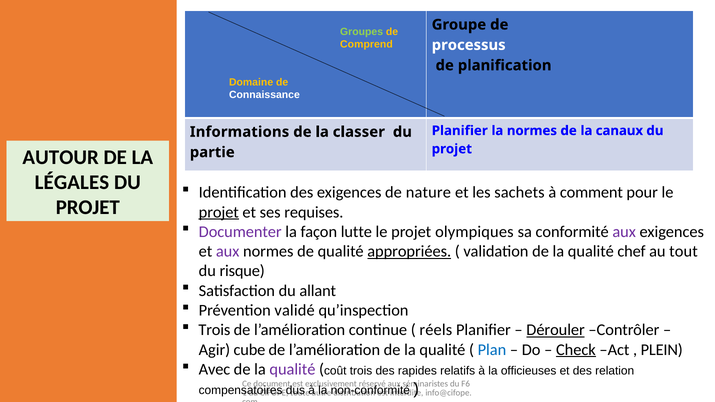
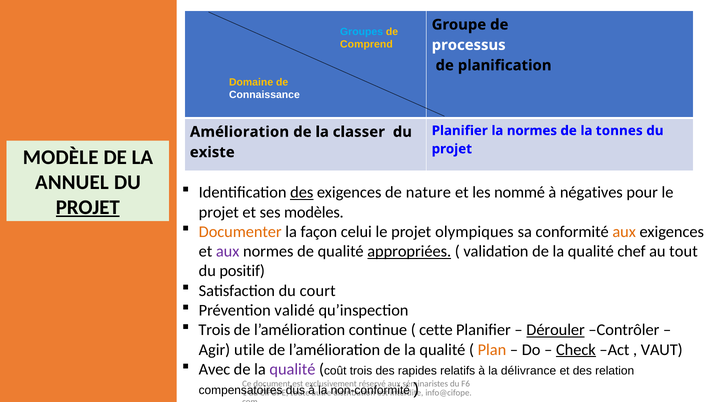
Groupes colour: light green -> light blue
canaux: canaux -> tonnes
Informations: Informations -> Amélioration
AUTOUR: AUTOUR -> MODÈLE
partie: partie -> existe
LÉGALES: LÉGALES -> ANNUEL
des at (302, 193) underline: none -> present
sachets: sachets -> nommé
comment: comment -> négatives
PROJET at (88, 207) underline: none -> present
projet at (219, 212) underline: present -> none
requises: requises -> modèles
Documenter colour: purple -> orange
lutte: lutte -> celui
aux at (624, 232) colour: purple -> orange
risque: risque -> positif
allant: allant -> court
réels: réels -> cette
cube: cube -> utile
Plan colour: blue -> orange
PLEIN: PLEIN -> VAUT
officieuses: officieuses -> délivrance
